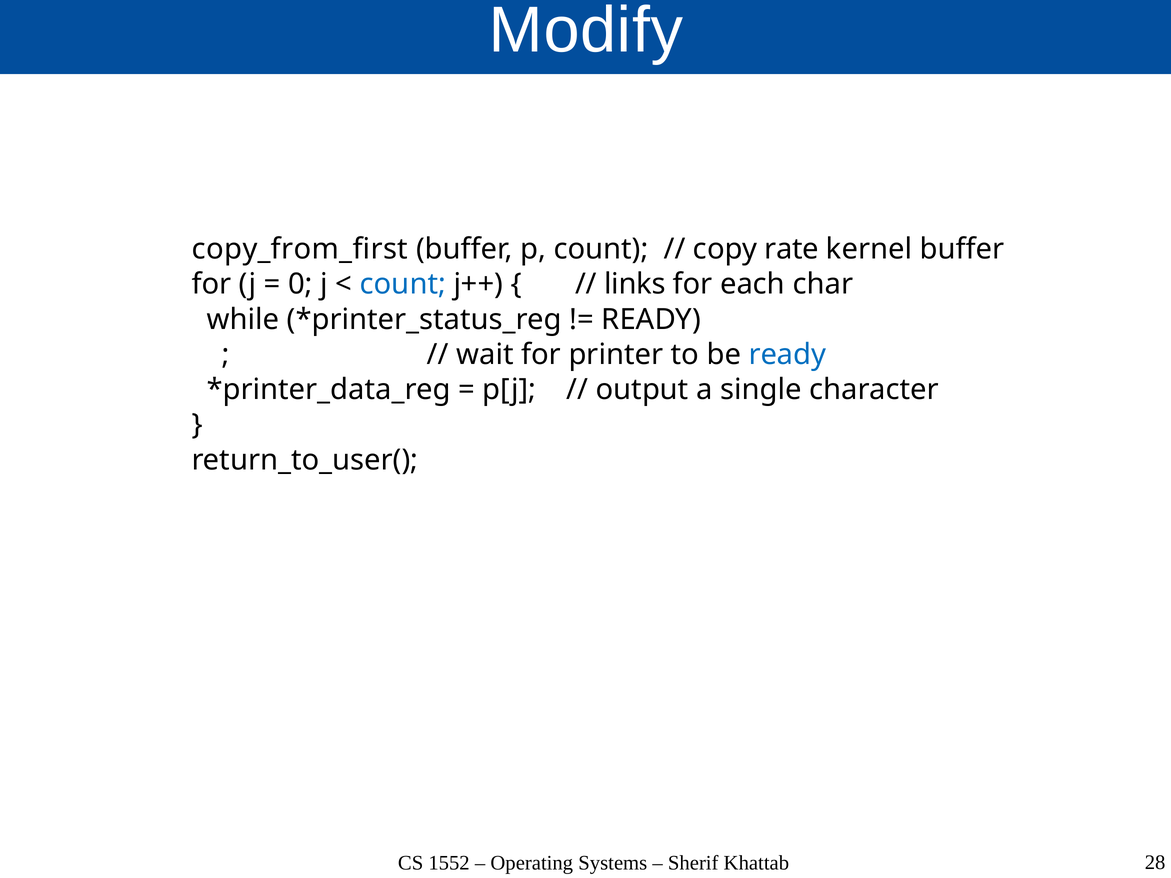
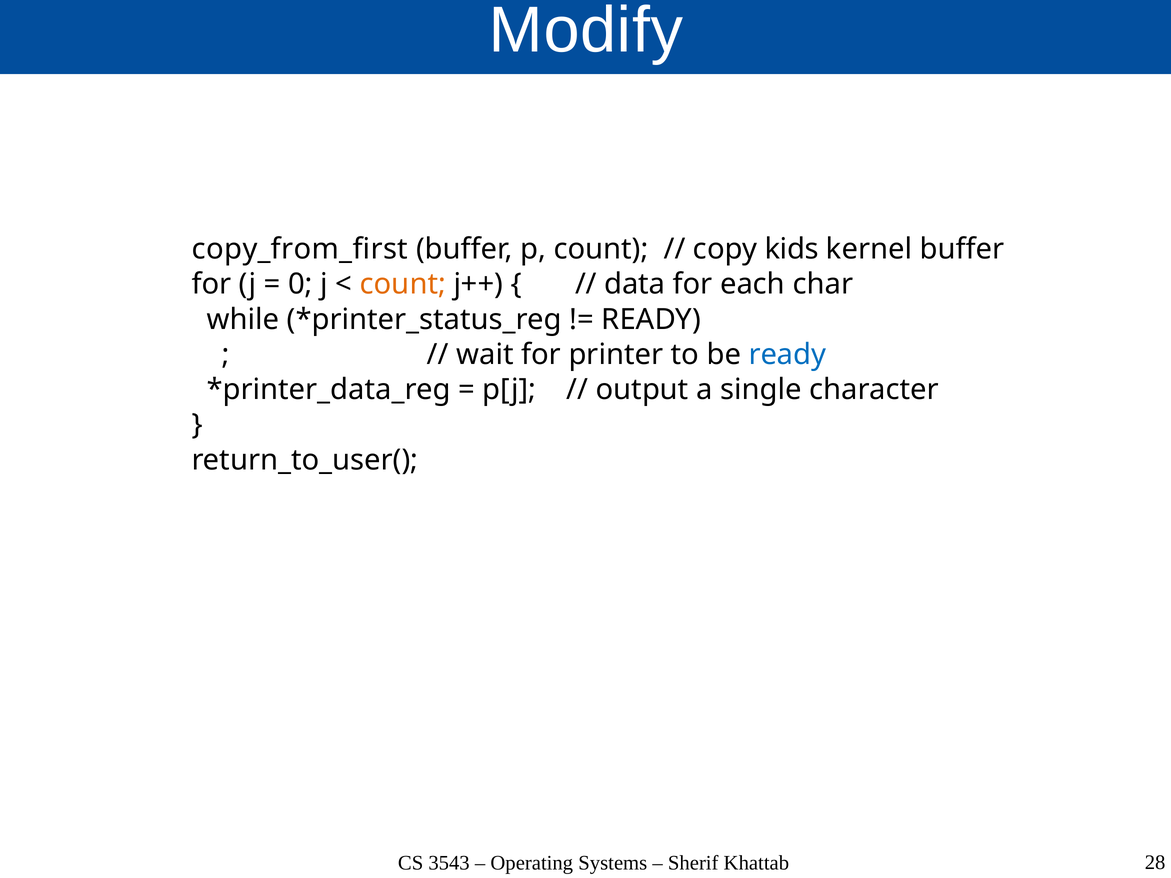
rate: rate -> kids
count at (403, 284) colour: blue -> orange
links: links -> data
1552: 1552 -> 3543
